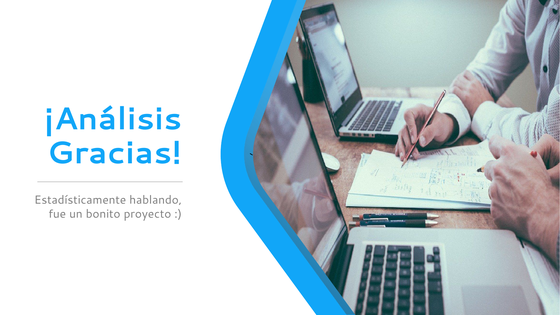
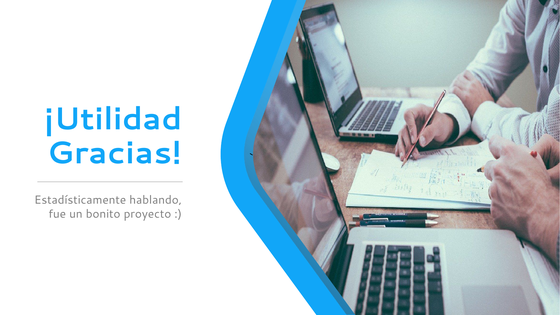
¡Análisis: ¡Análisis -> ¡Utilidad
